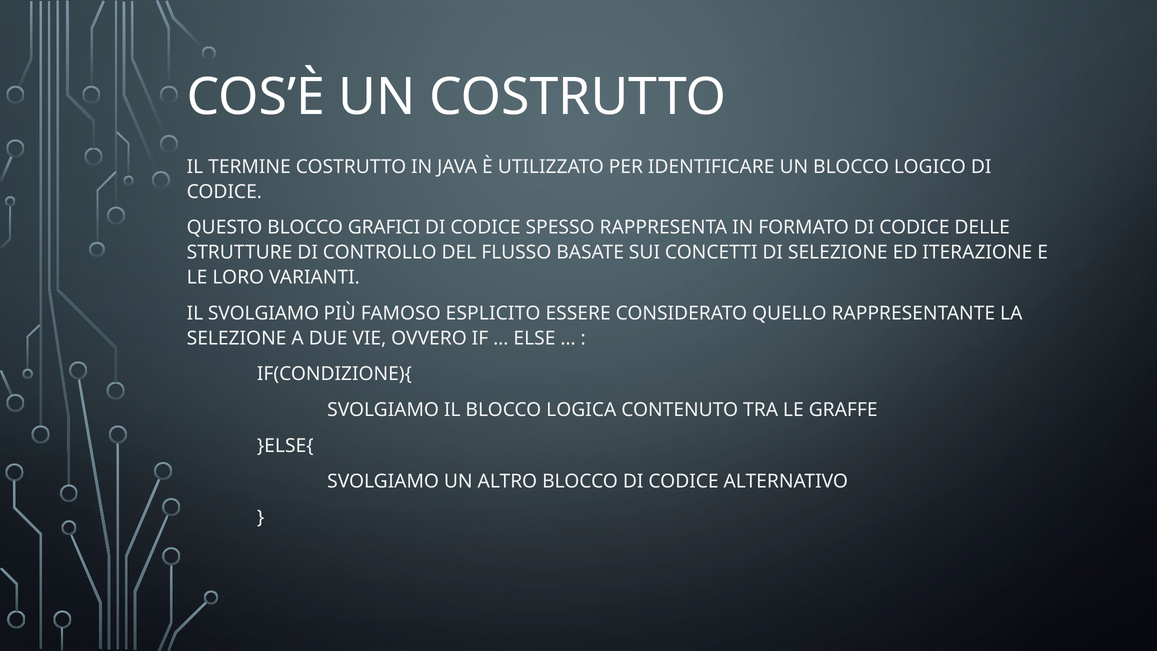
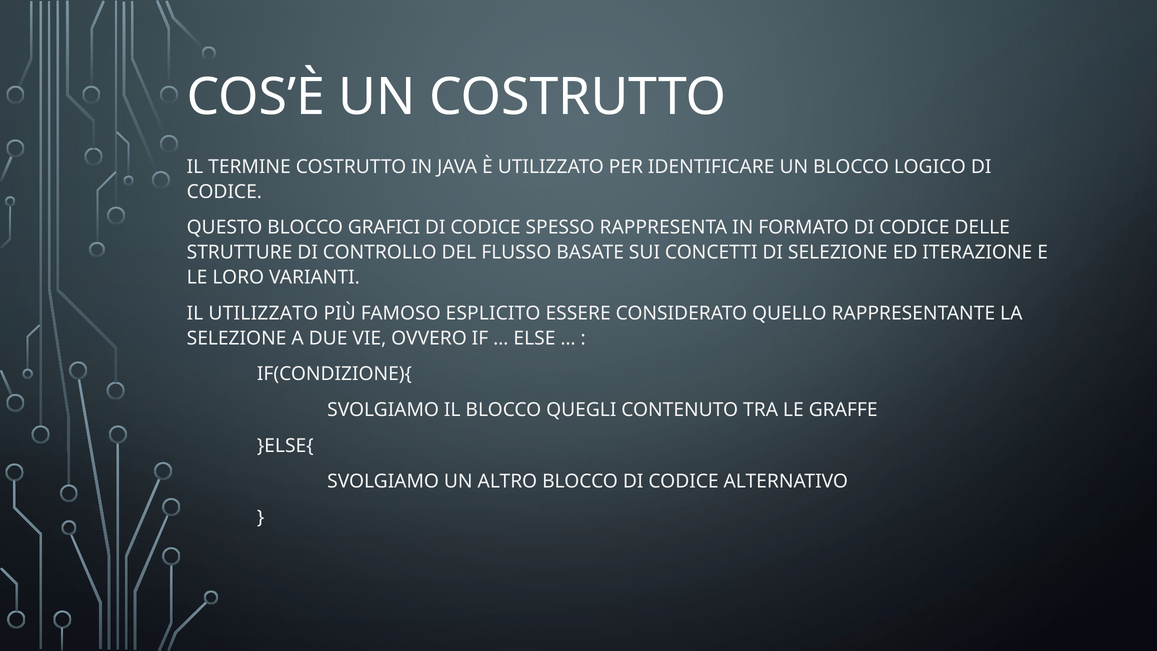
IL SVOLGIAMO: SVOLGIAMO -> UTILIZZATO
LOGICA: LOGICA -> QUEGLI
